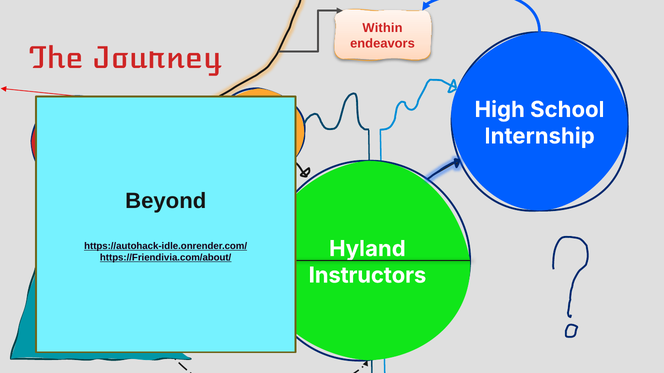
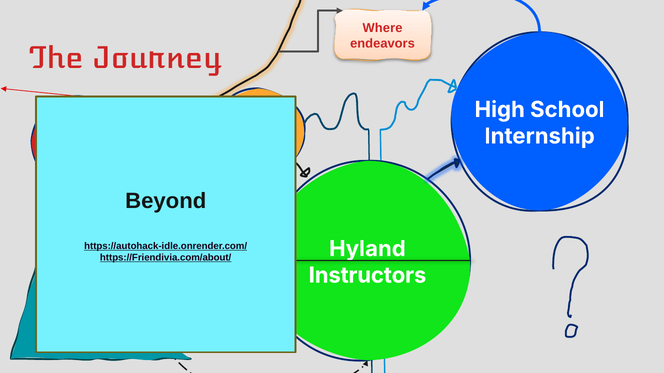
Within: Within -> Where
